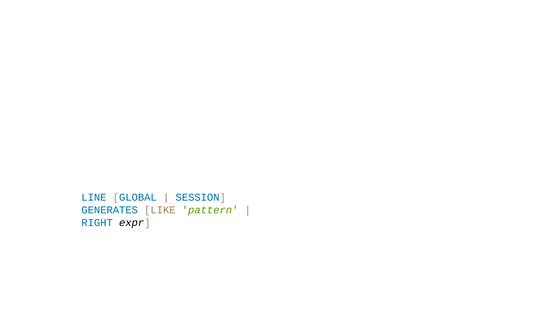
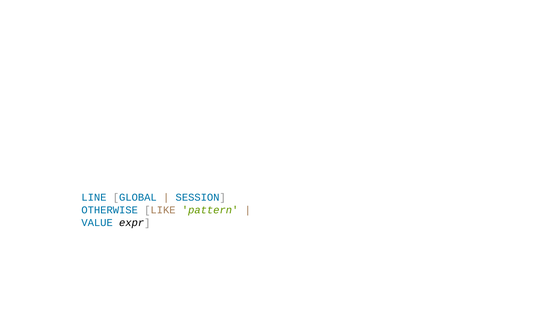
GENERATES: GENERATES -> OTHERWISE
RIGHT: RIGHT -> VALUE
